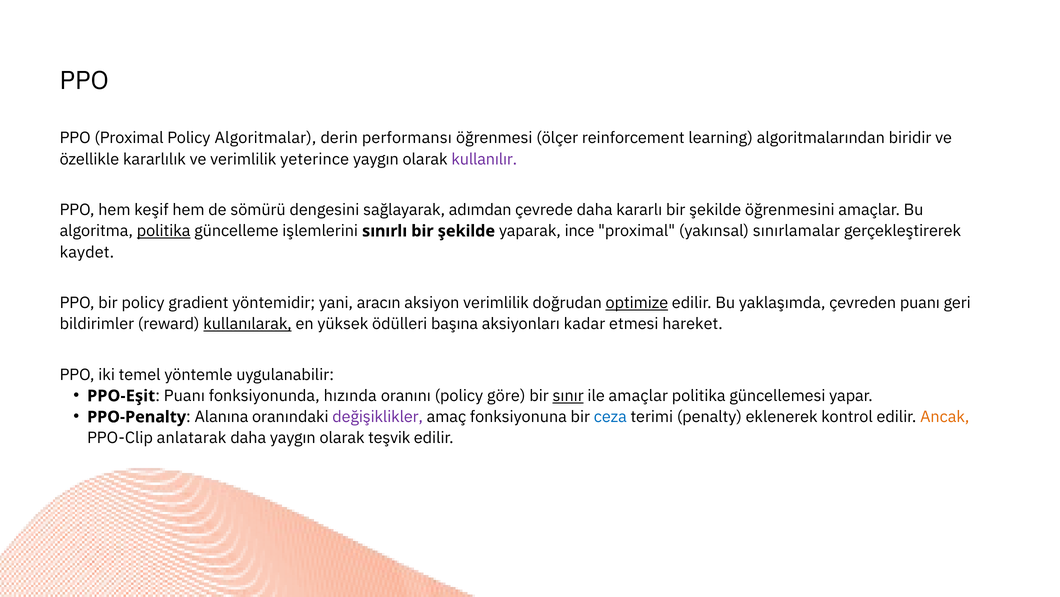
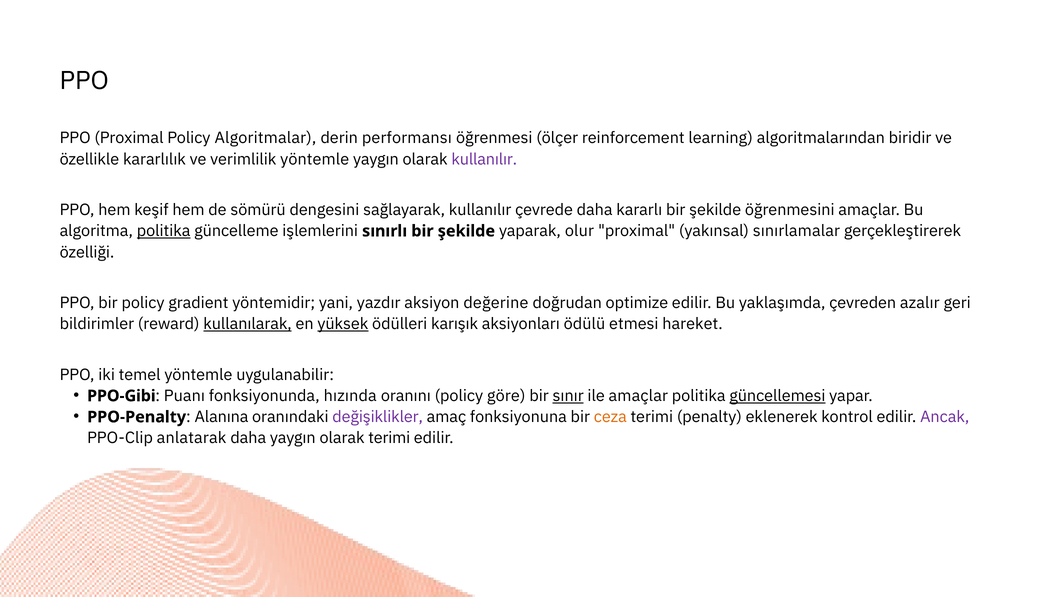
verimlilik yeterince: yeterince -> yöntemle
sağlayarak adımdan: adımdan -> kullanılır
ince: ince -> olur
kaydet: kaydet -> özelliği
aracın: aracın -> yazdır
aksiyon verimlilik: verimlilik -> değerine
optimize underline: present -> none
çevreden puanı: puanı -> azalır
yüksek underline: none -> present
başına: başına -> karışık
kadar: kadar -> ödülü
PPO-Eşit: PPO-Eşit -> PPO-Gibi
güncellemesi underline: none -> present
ceza colour: blue -> orange
Ancak colour: orange -> purple
olarak teşvik: teşvik -> terimi
